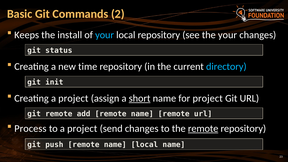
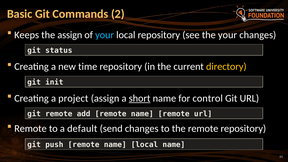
the install: install -> assign
directory colour: light blue -> yellow
for project: project -> control
Process at (30, 129): Process -> Remote
to a project: project -> default
remote at (203, 129) underline: present -> none
